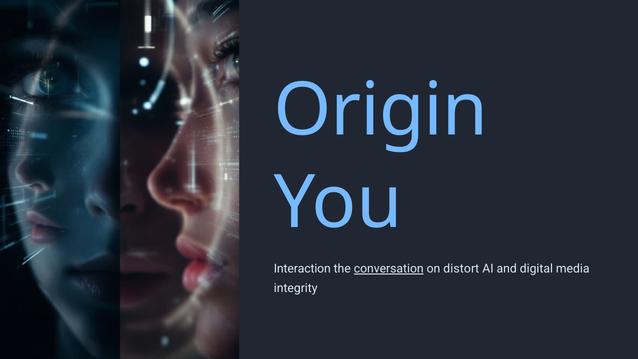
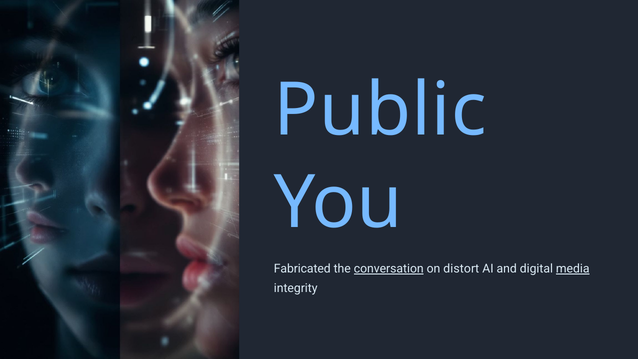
Origin: Origin -> Public
Interaction: Interaction -> Fabricated
media underline: none -> present
